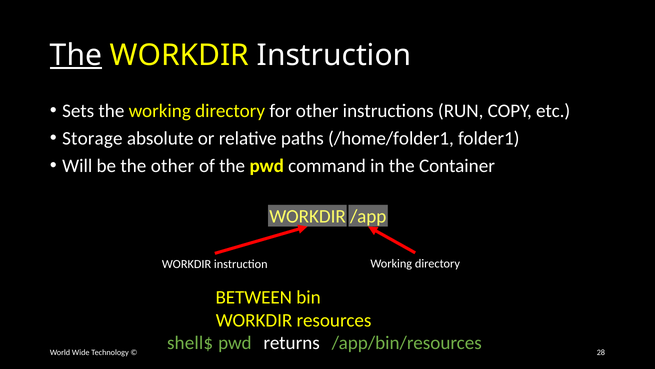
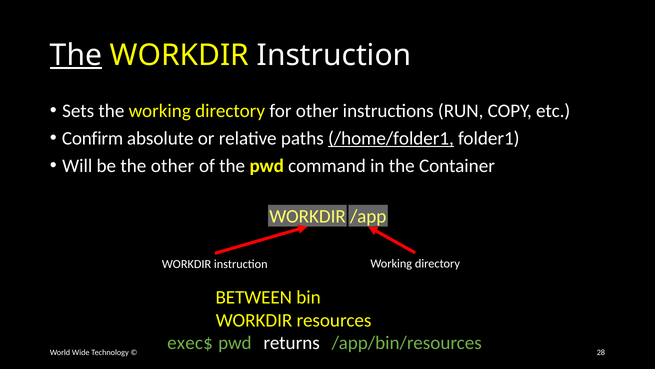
Storage: Storage -> Confirm
/home/folder1 underline: none -> present
shell$: shell$ -> exec$
